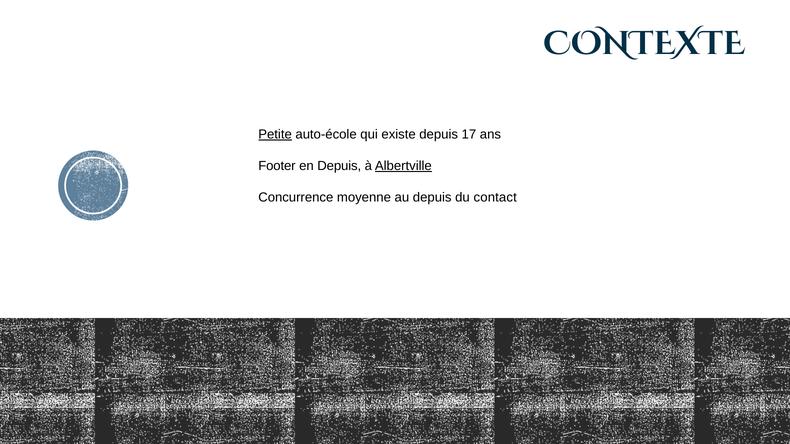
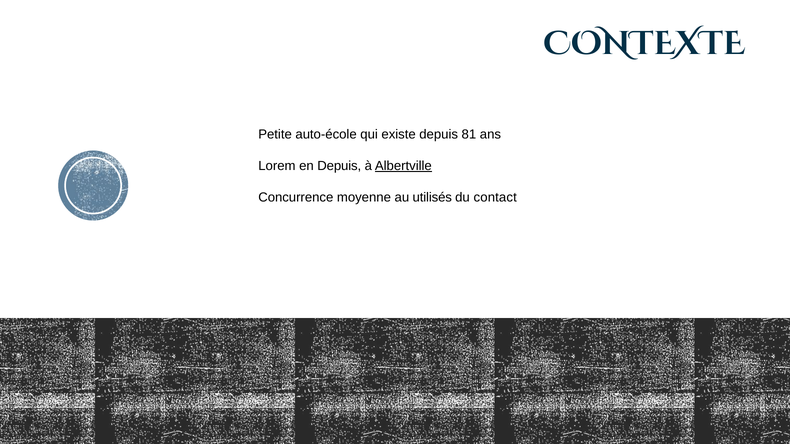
Petite underline: present -> none
17: 17 -> 81
Footer: Footer -> Lorem
au depuis: depuis -> utilisés
